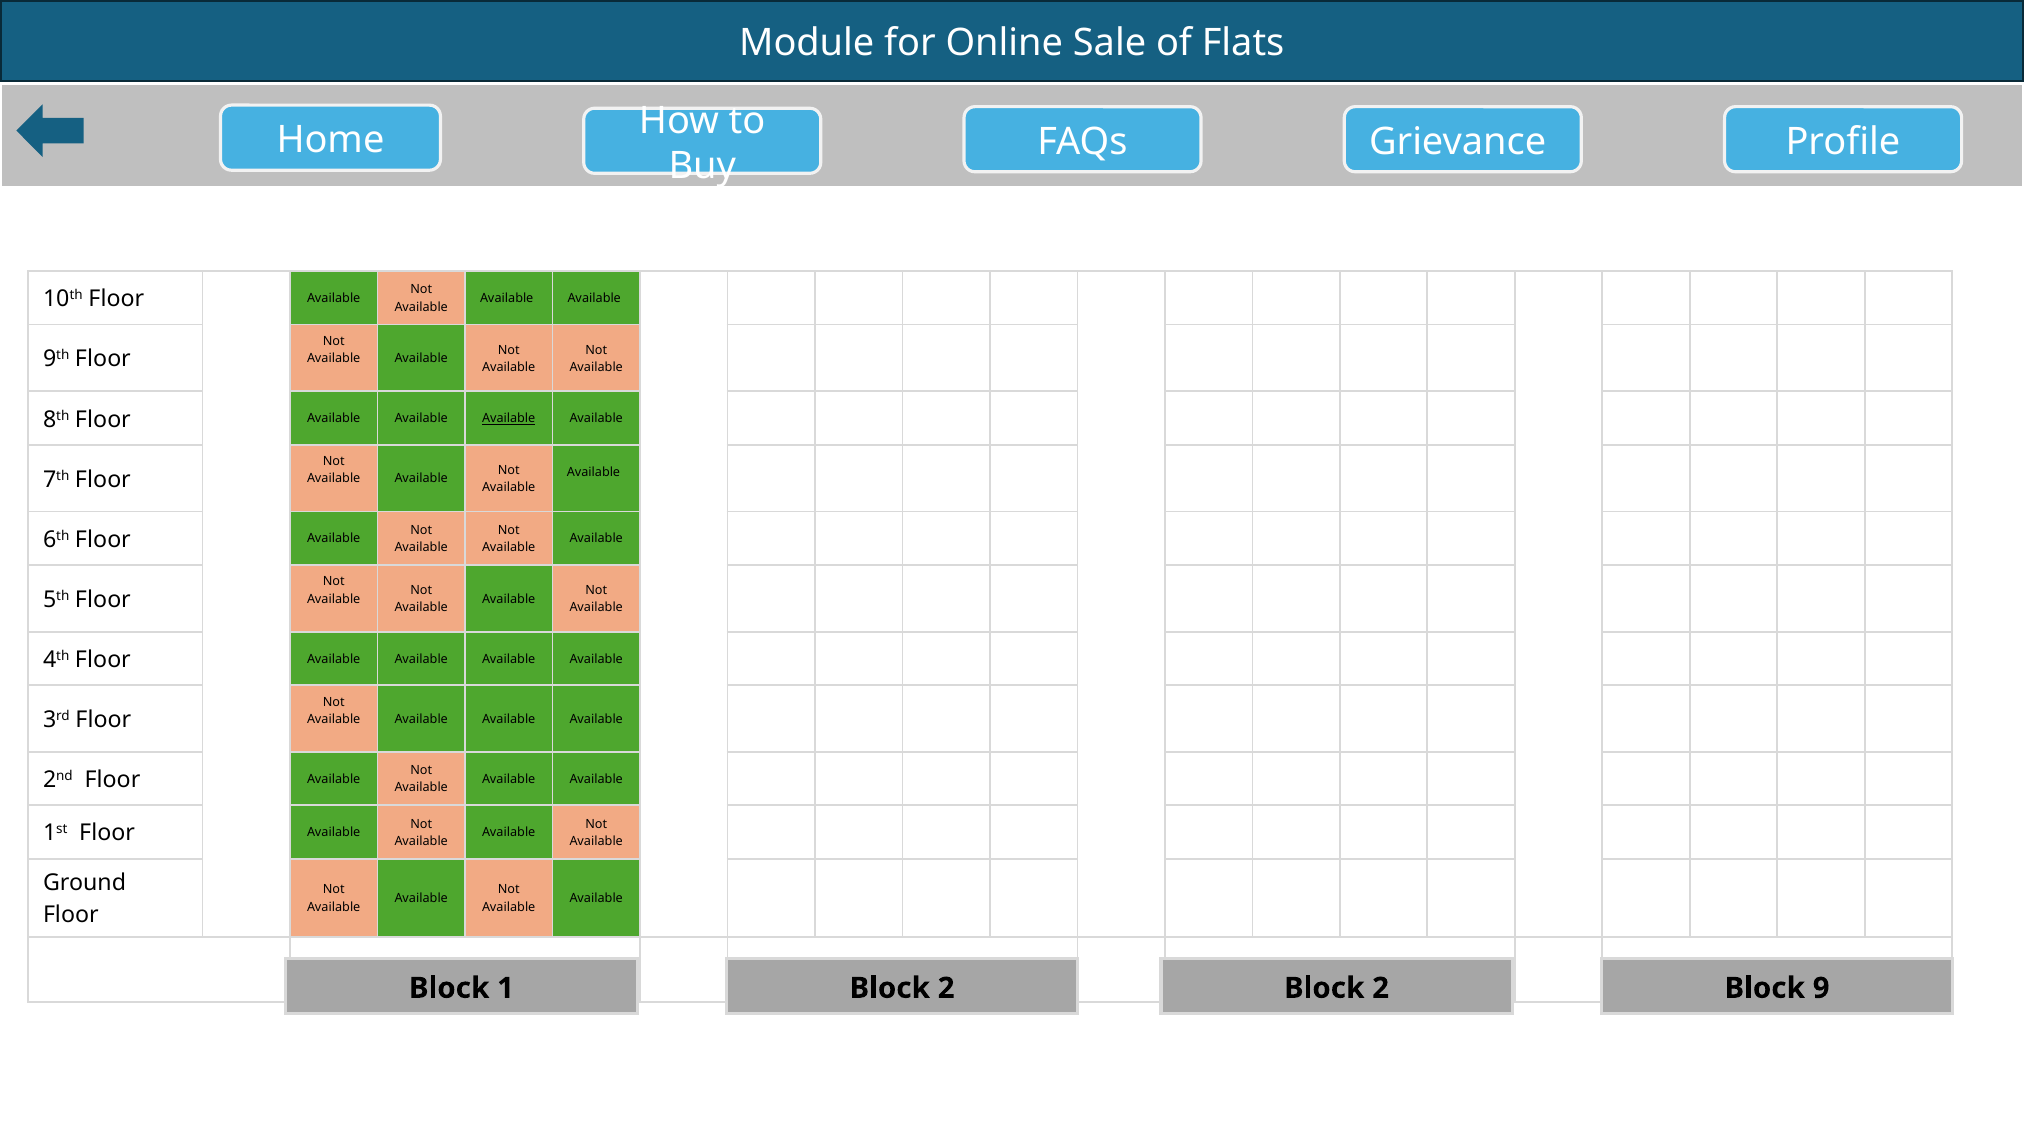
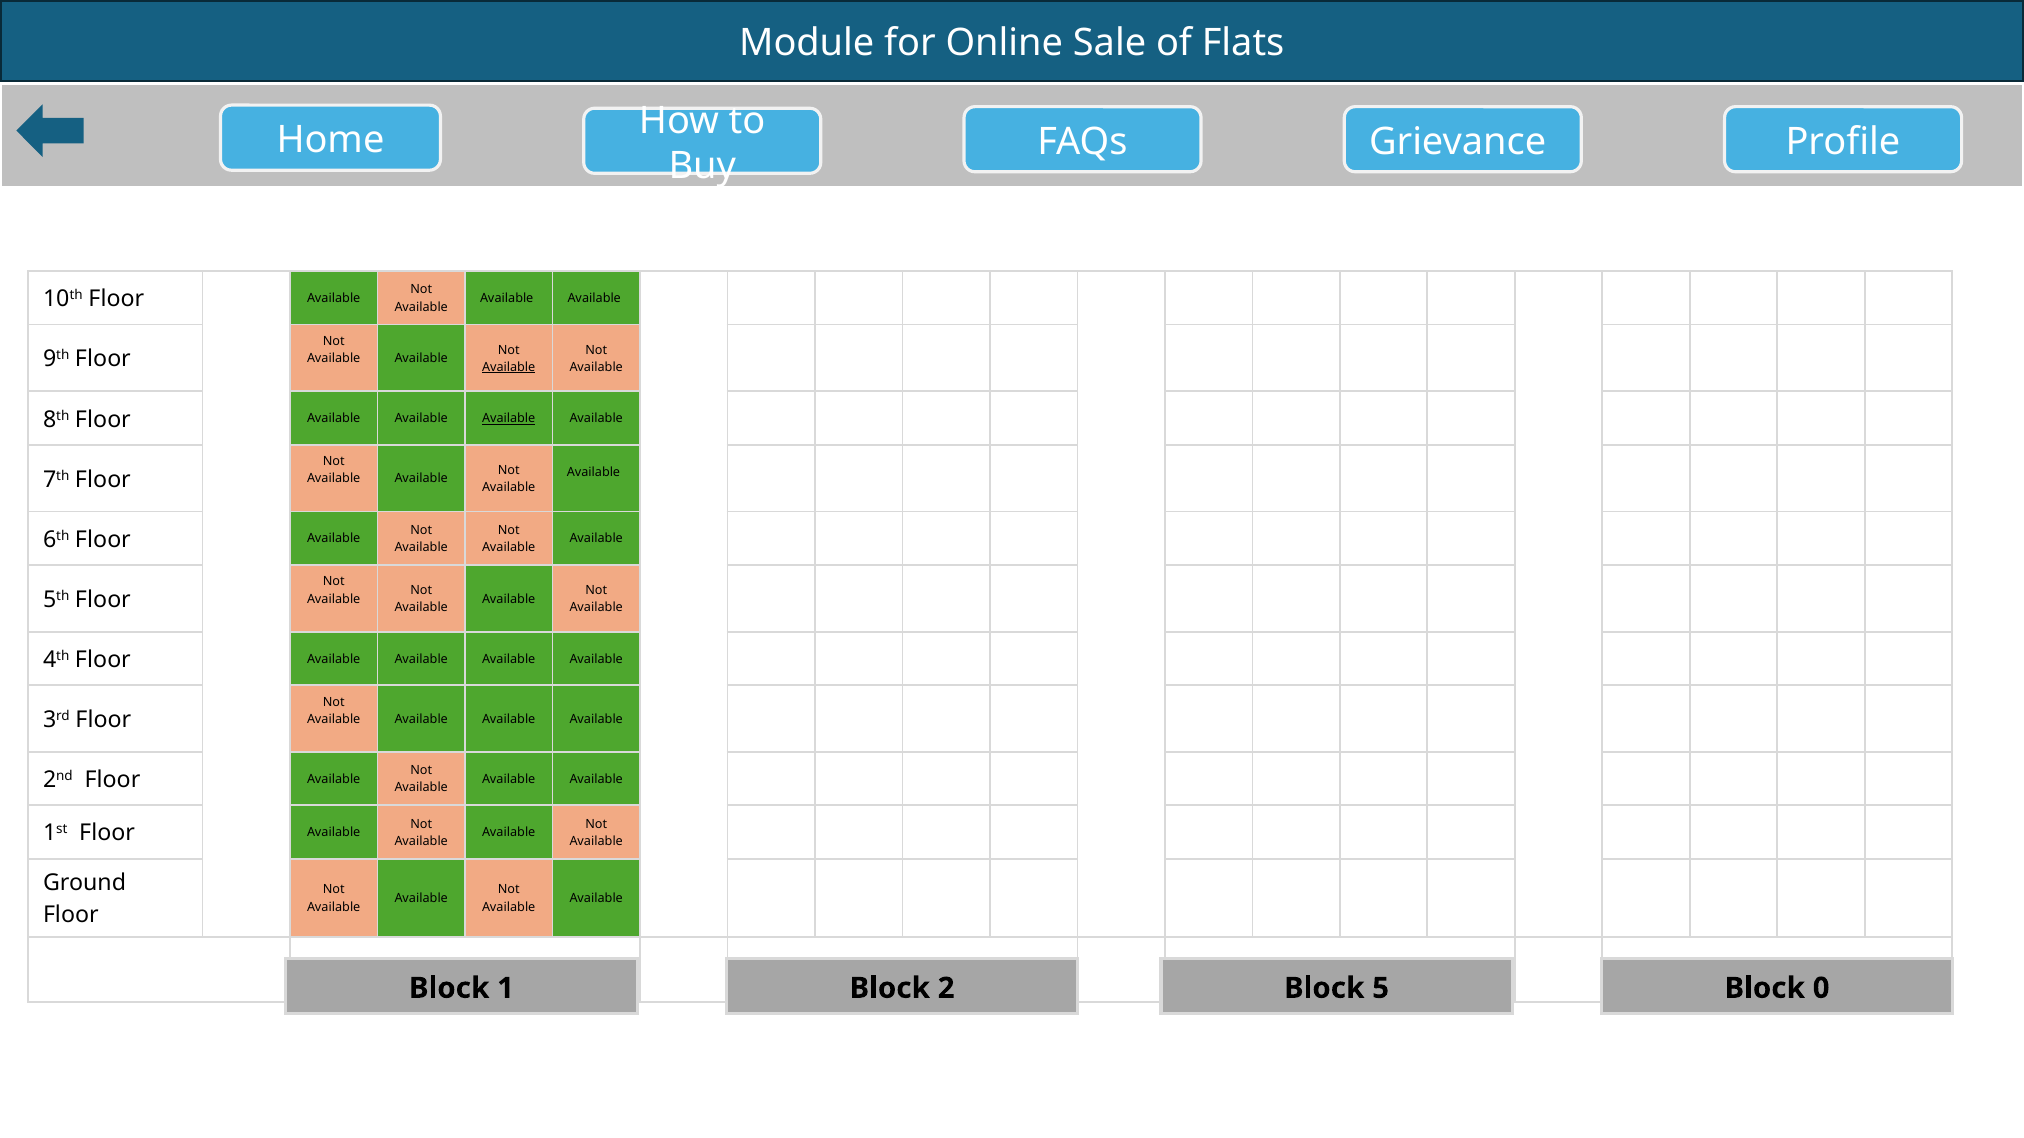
Available at (509, 367) underline: none -> present
2 Block 2: 2 -> 5
9: 9 -> 0
